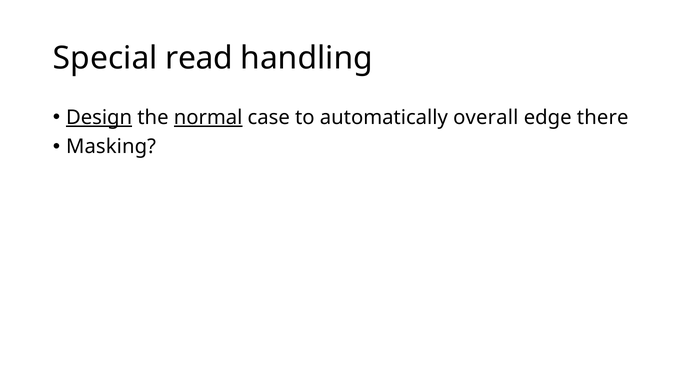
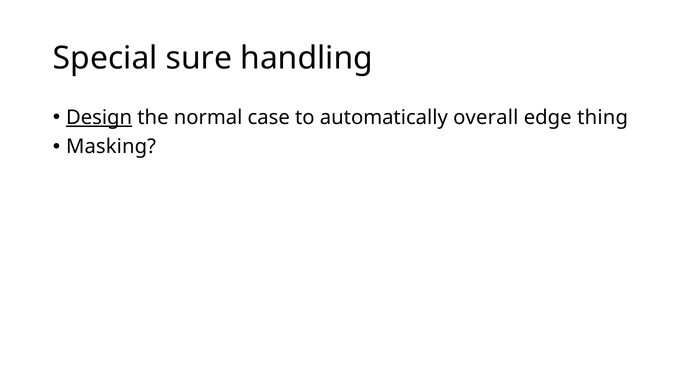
read: read -> sure
normal underline: present -> none
there: there -> thing
